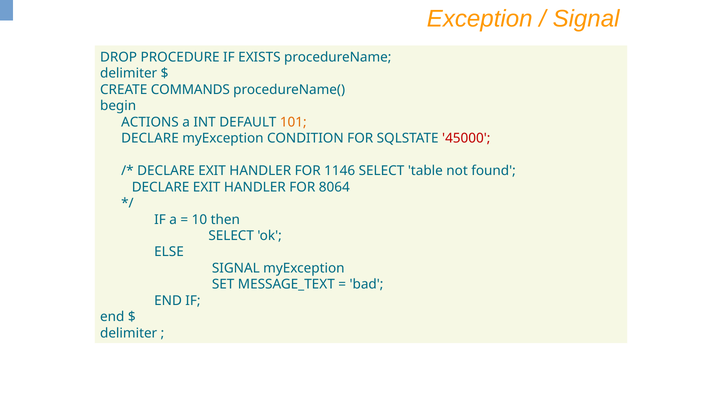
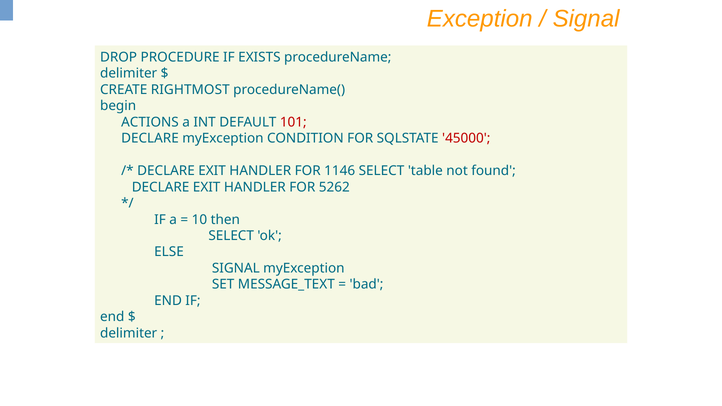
COMMANDS: COMMANDS -> RIGHTMOST
101 colour: orange -> red
8064: 8064 -> 5262
